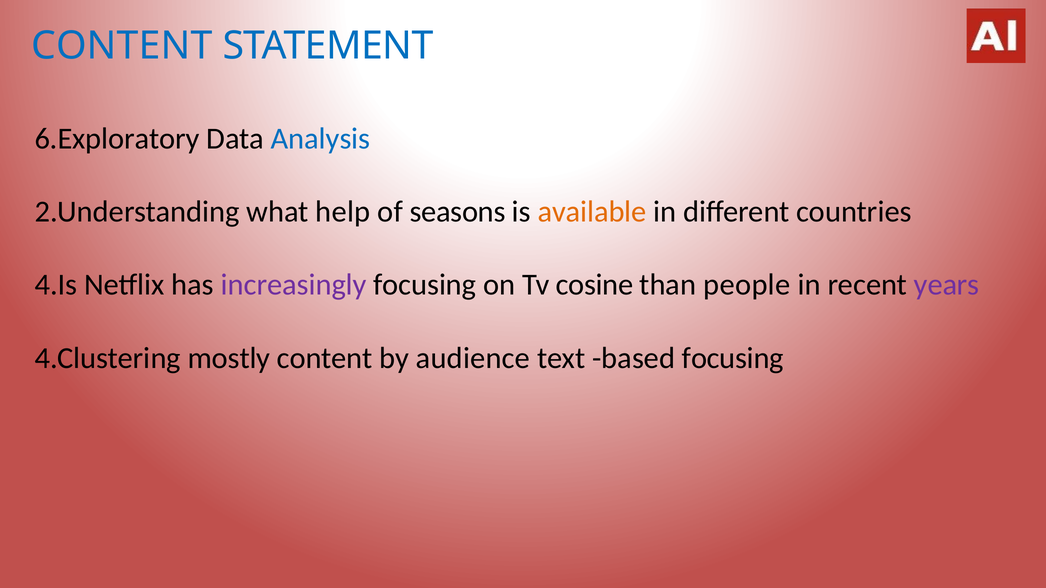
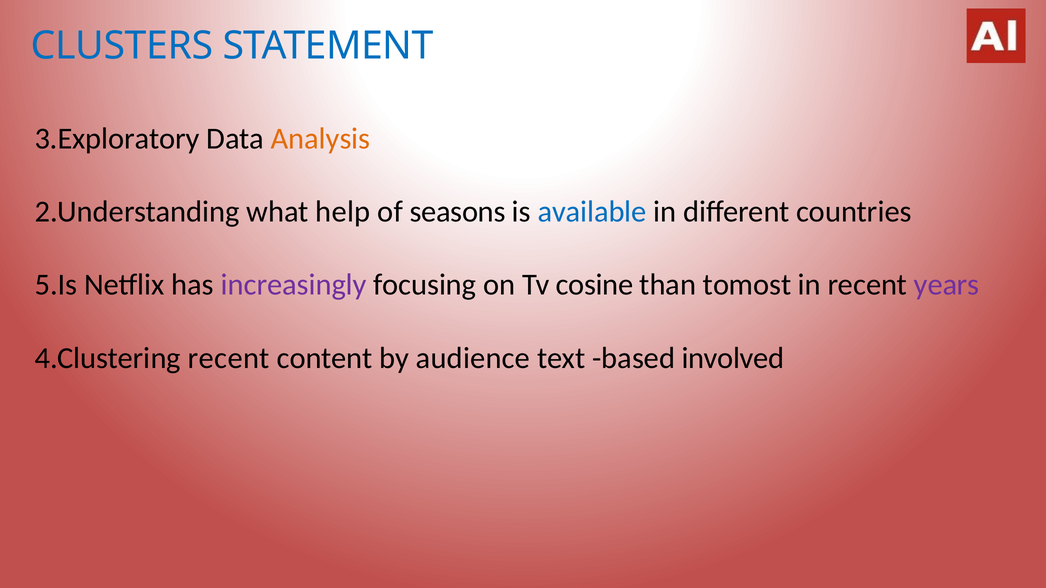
CONTENT at (122, 46): CONTENT -> CLUSTERS
6.Exploratory: 6.Exploratory -> 3.Exploratory
Analysis colour: blue -> orange
available colour: orange -> blue
4.Is: 4.Is -> 5.Is
people: people -> tomost
4.Clustering mostly: mostly -> recent
based focusing: focusing -> involved
